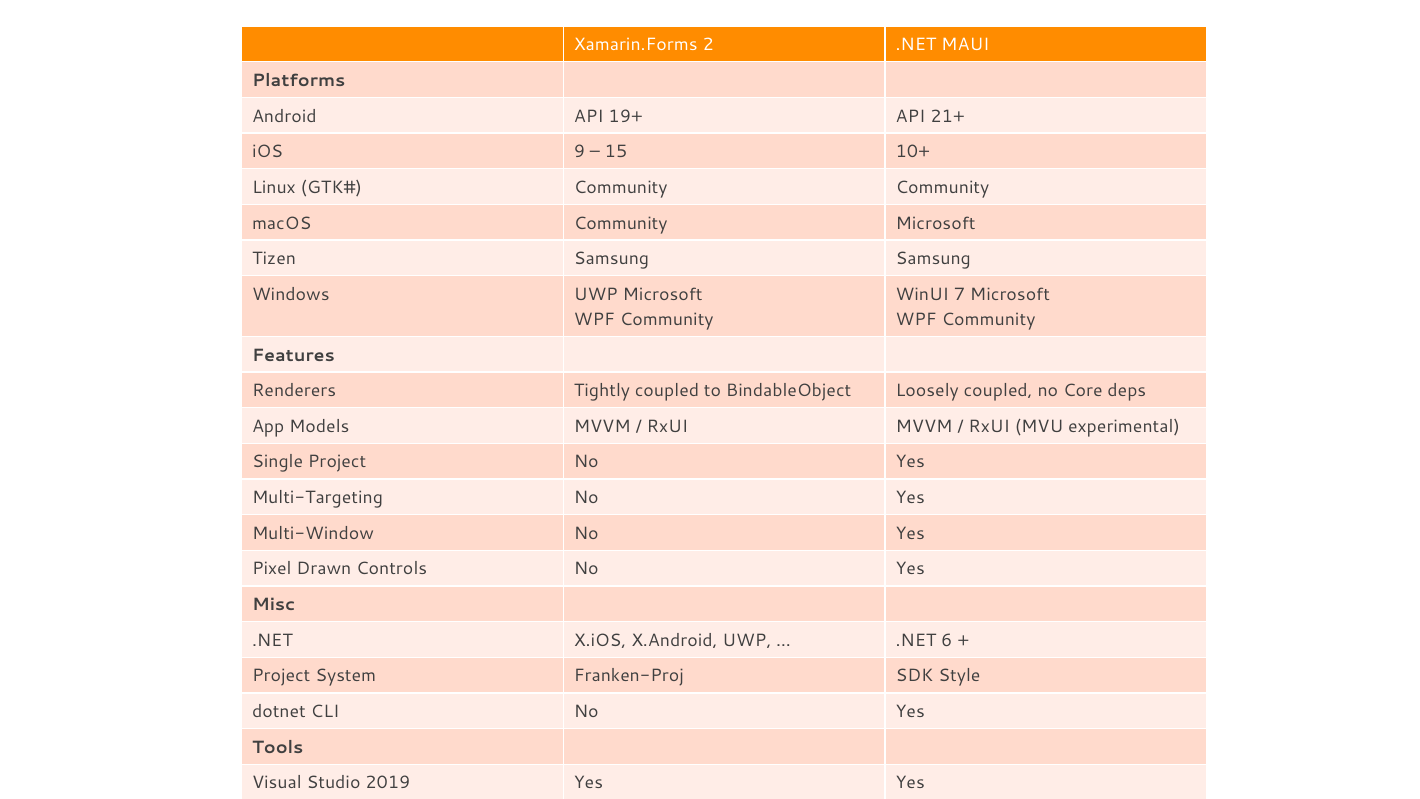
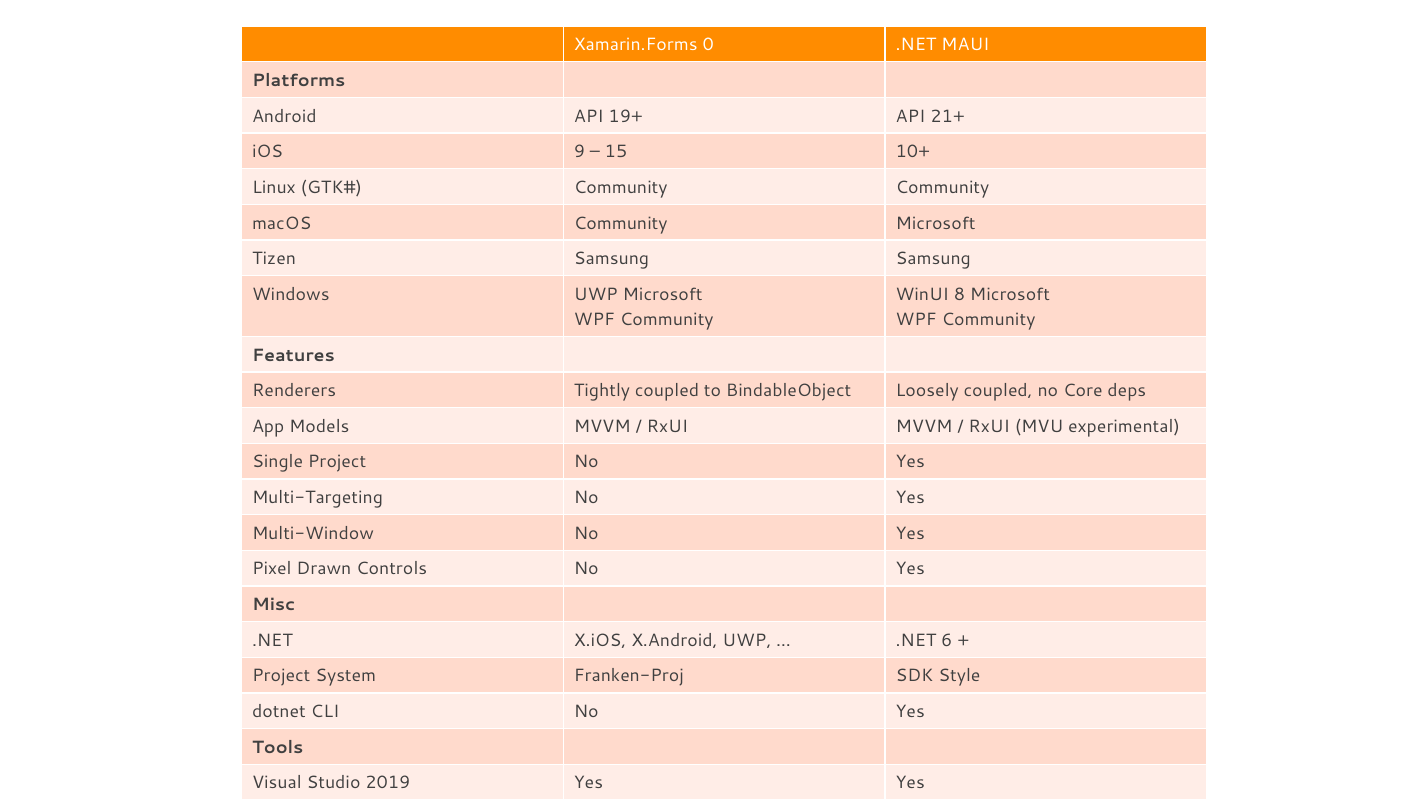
2: 2 -> 0
7: 7 -> 8
